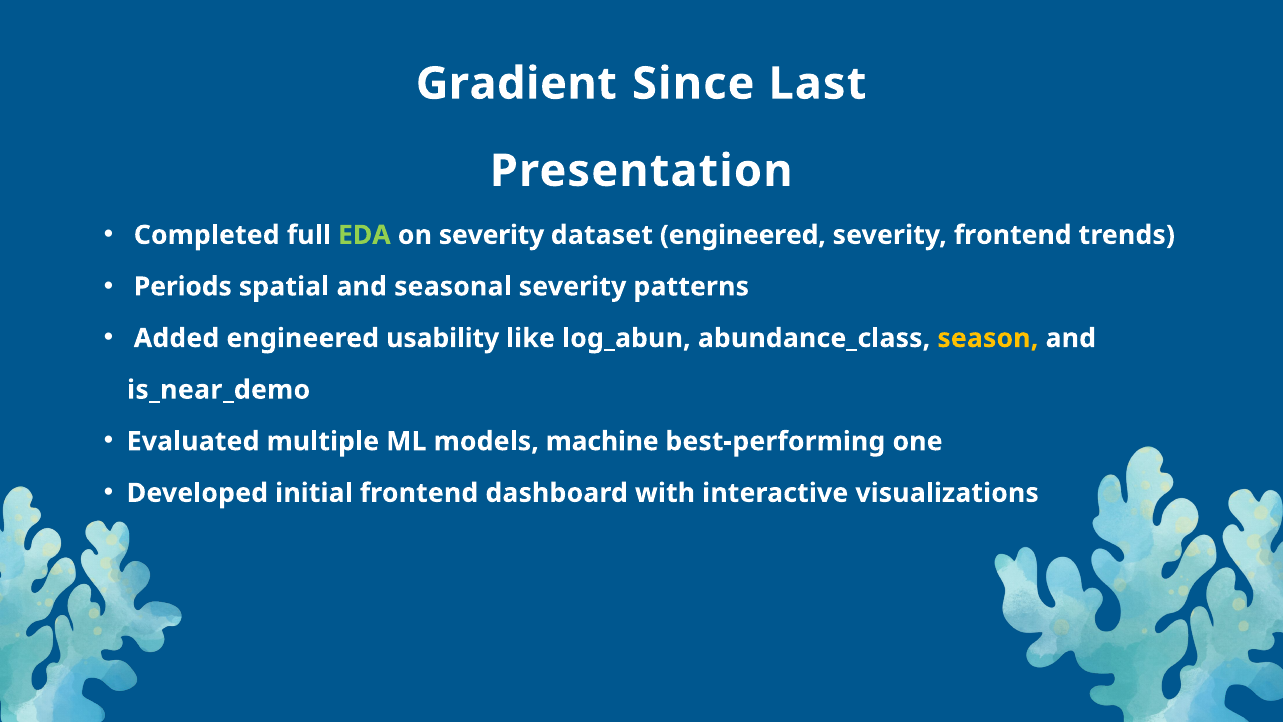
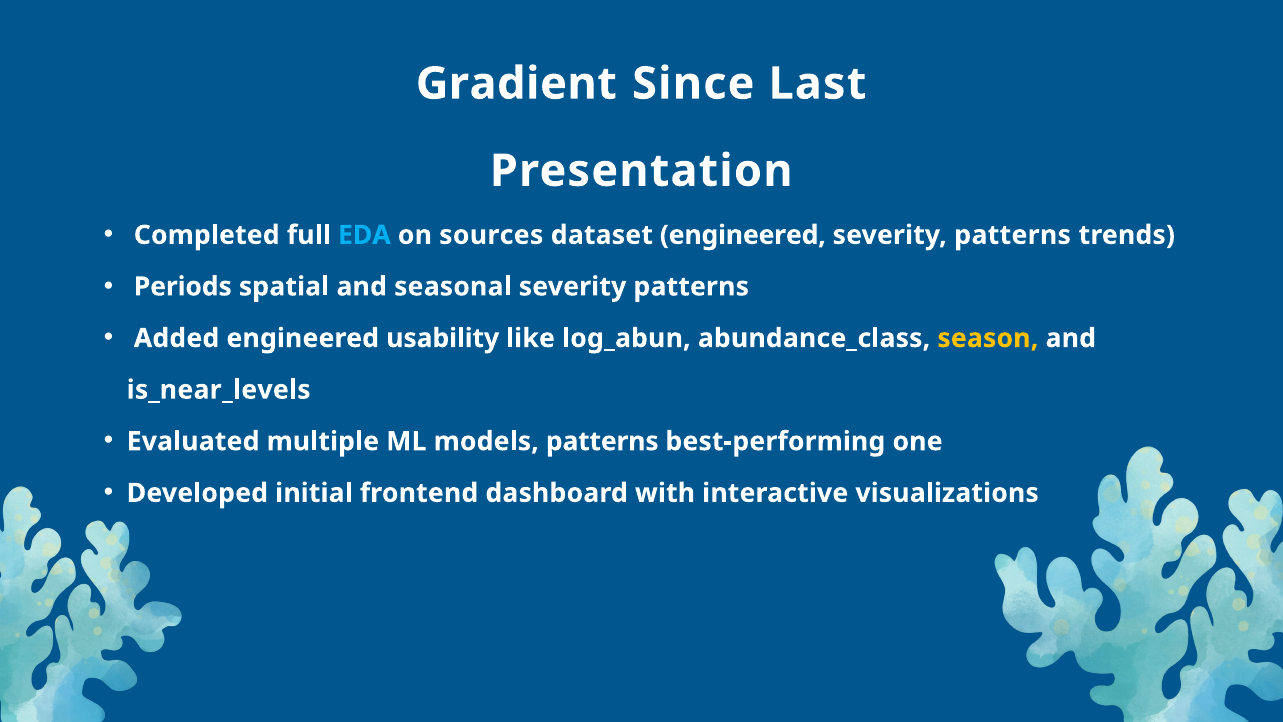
EDA colour: light green -> light blue
on severity: severity -> sources
frontend at (1013, 235): frontend -> patterns
is_near_demo: is_near_demo -> is_near_levels
models machine: machine -> patterns
